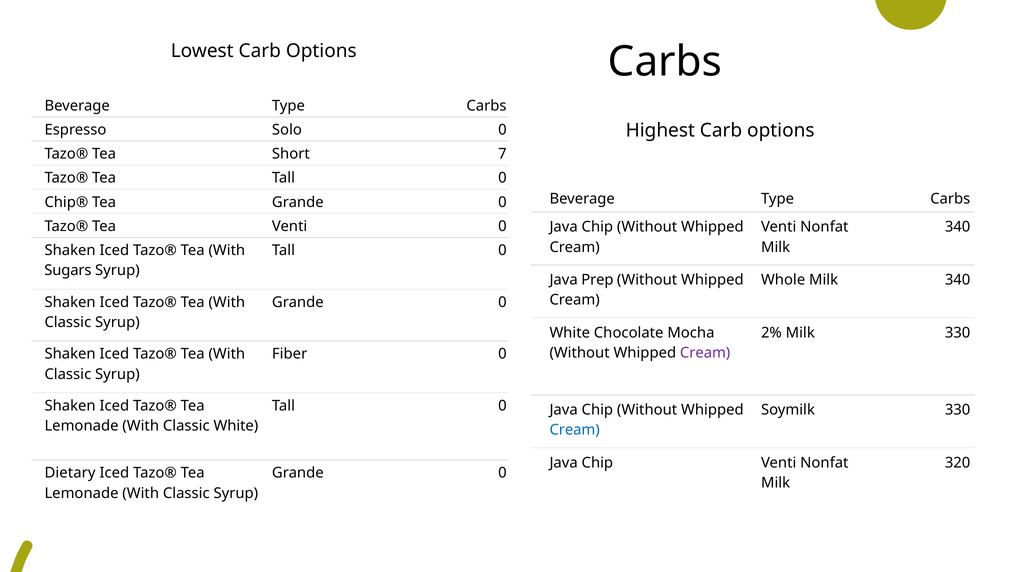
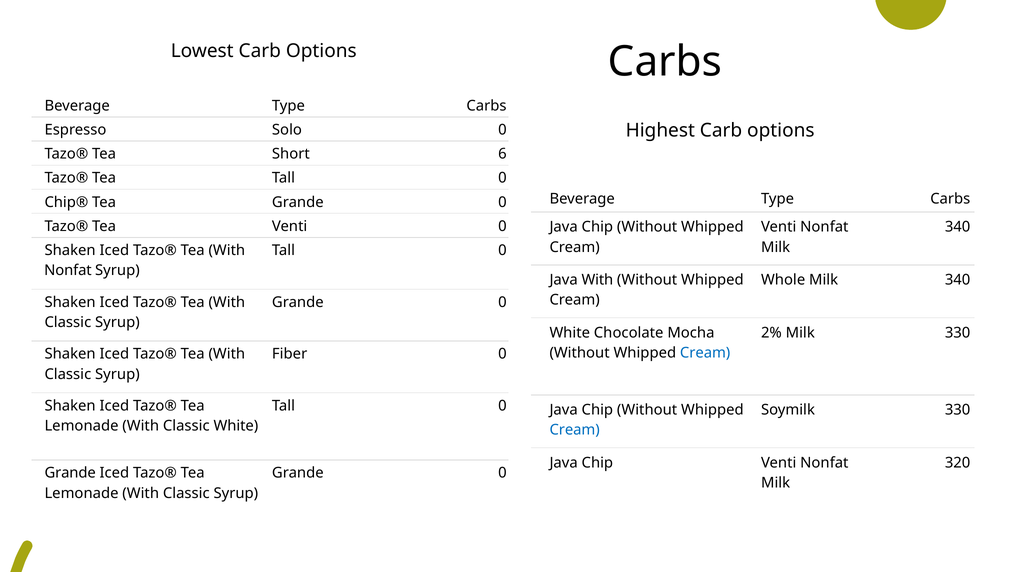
7: 7 -> 6
Sugars at (68, 271): Sugars -> Nonfat
Java Prep: Prep -> With
Cream at (705, 353) colour: purple -> blue
Dietary at (70, 473): Dietary -> Grande
